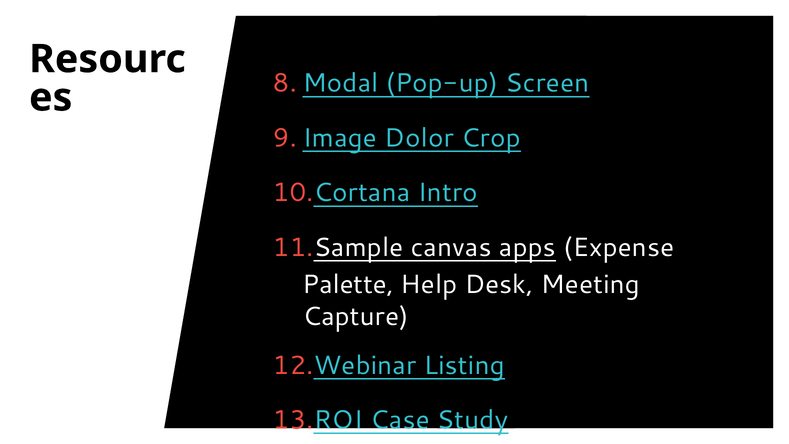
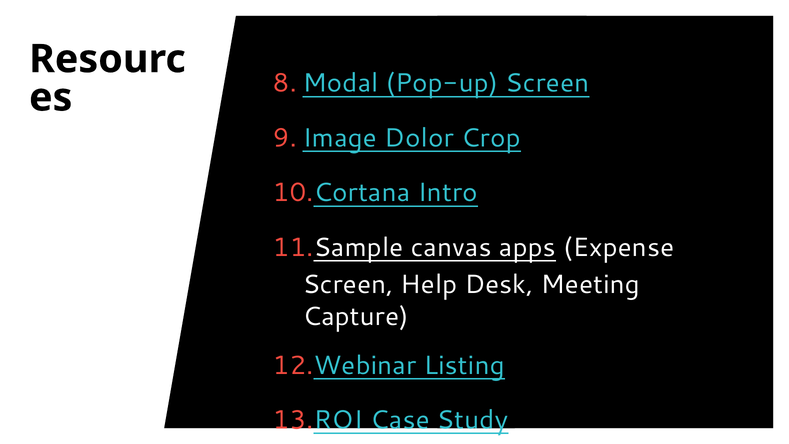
Palette at (348, 285): Palette -> Screen
